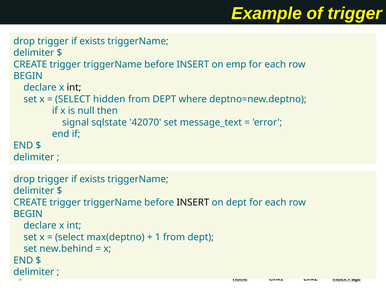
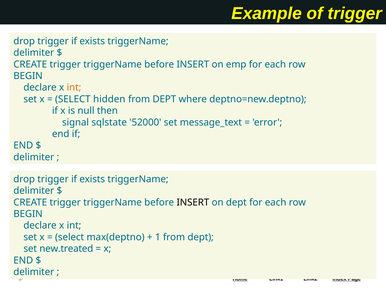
int at (74, 87) colour: black -> orange
42070: 42070 -> 52000
new.behind: new.behind -> new.treated
